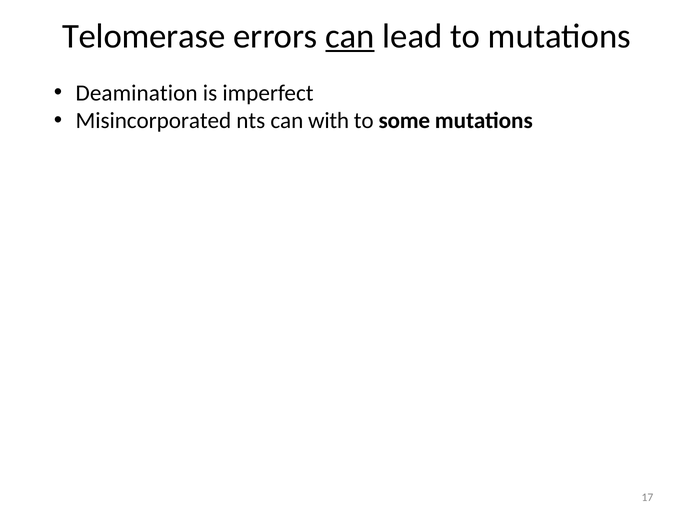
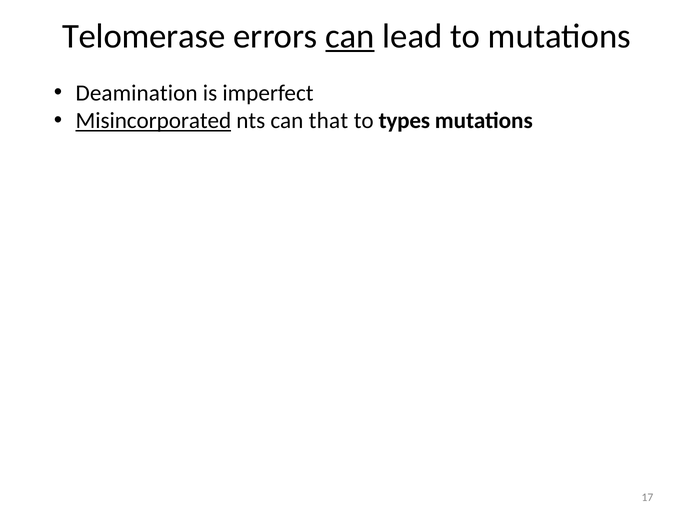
Misincorporated underline: none -> present
with: with -> that
some: some -> types
